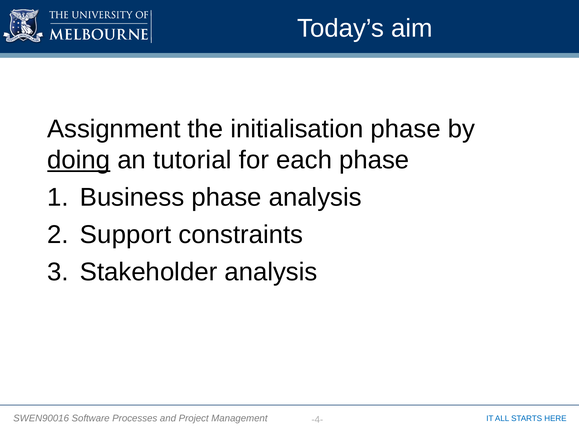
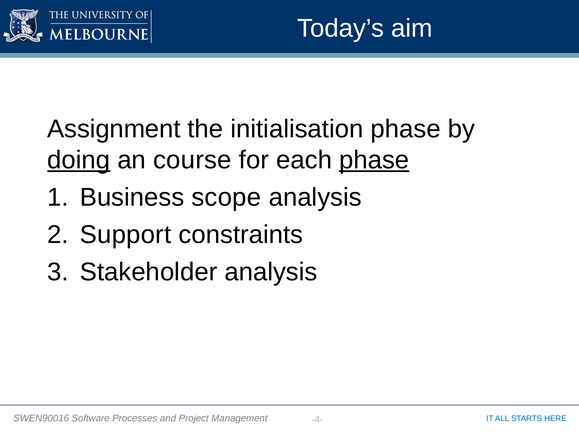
tutorial: tutorial -> course
phase at (374, 160) underline: none -> present
Business phase: phase -> scope
